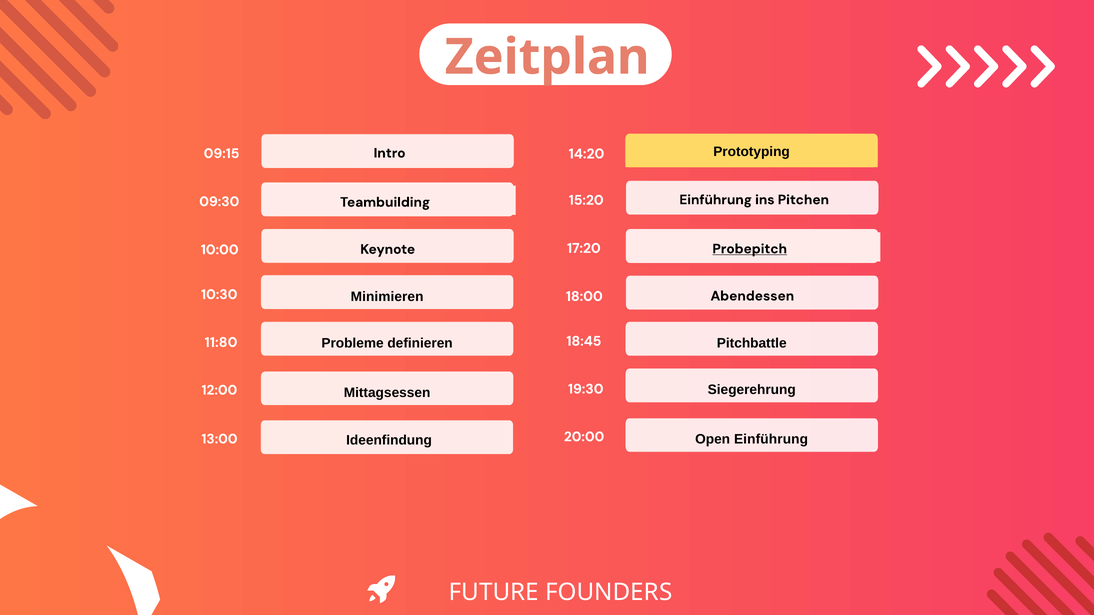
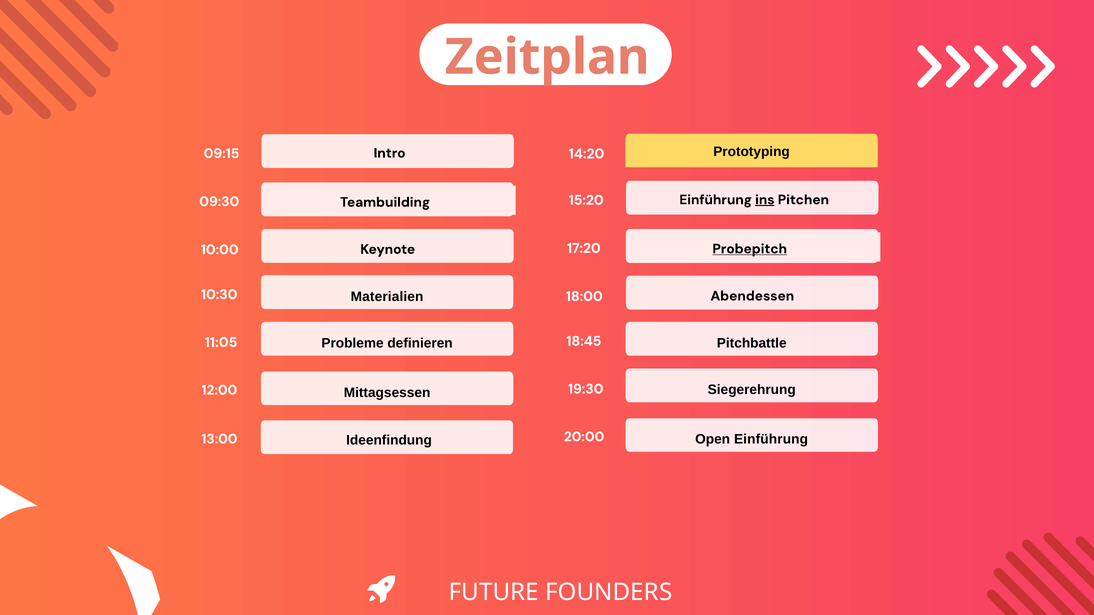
ins underline: none -> present
Minimieren: Minimieren -> Materialien
11:80: 11:80 -> 11:05
